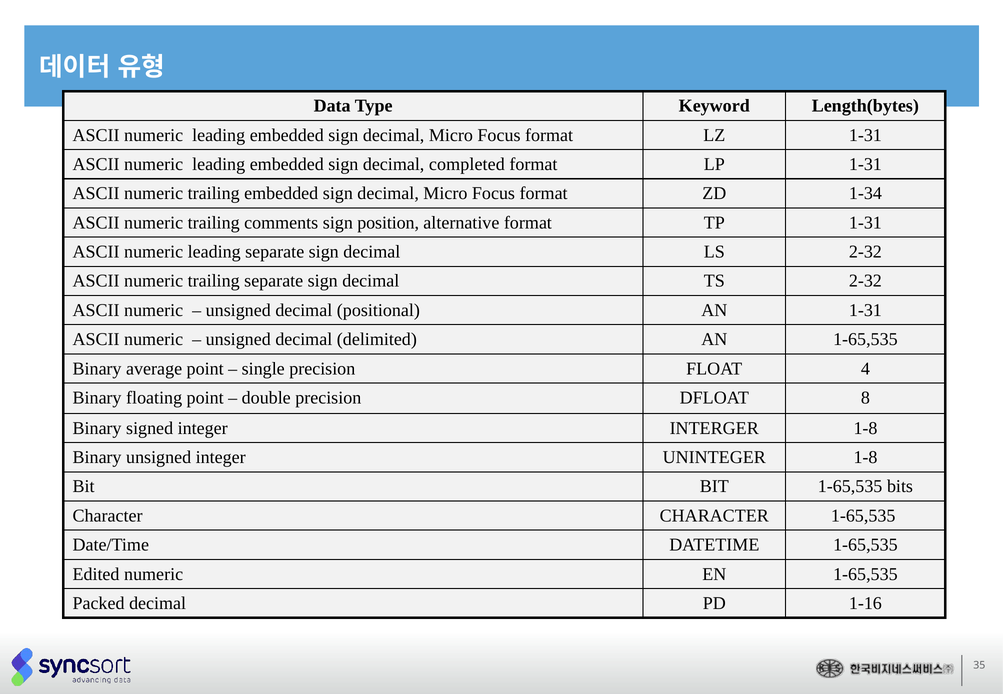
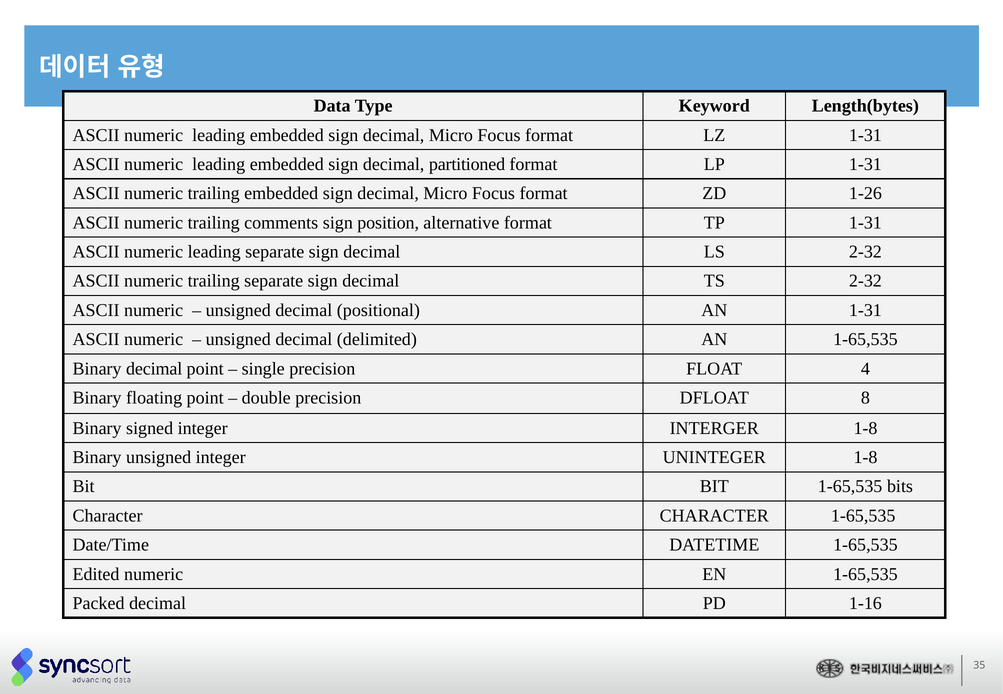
completed: completed -> partitioned
1-34: 1-34 -> 1-26
Binary average: average -> decimal
